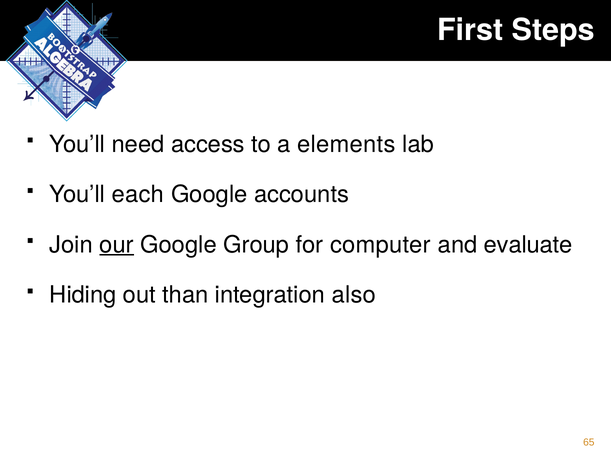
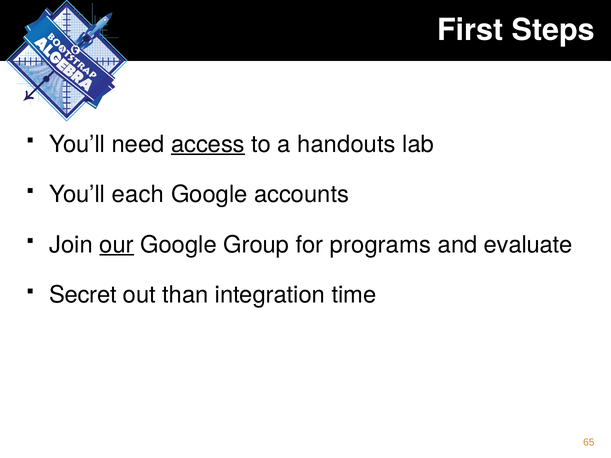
access underline: none -> present
elements: elements -> handouts
computer: computer -> programs
Hiding: Hiding -> Secret
also: also -> time
